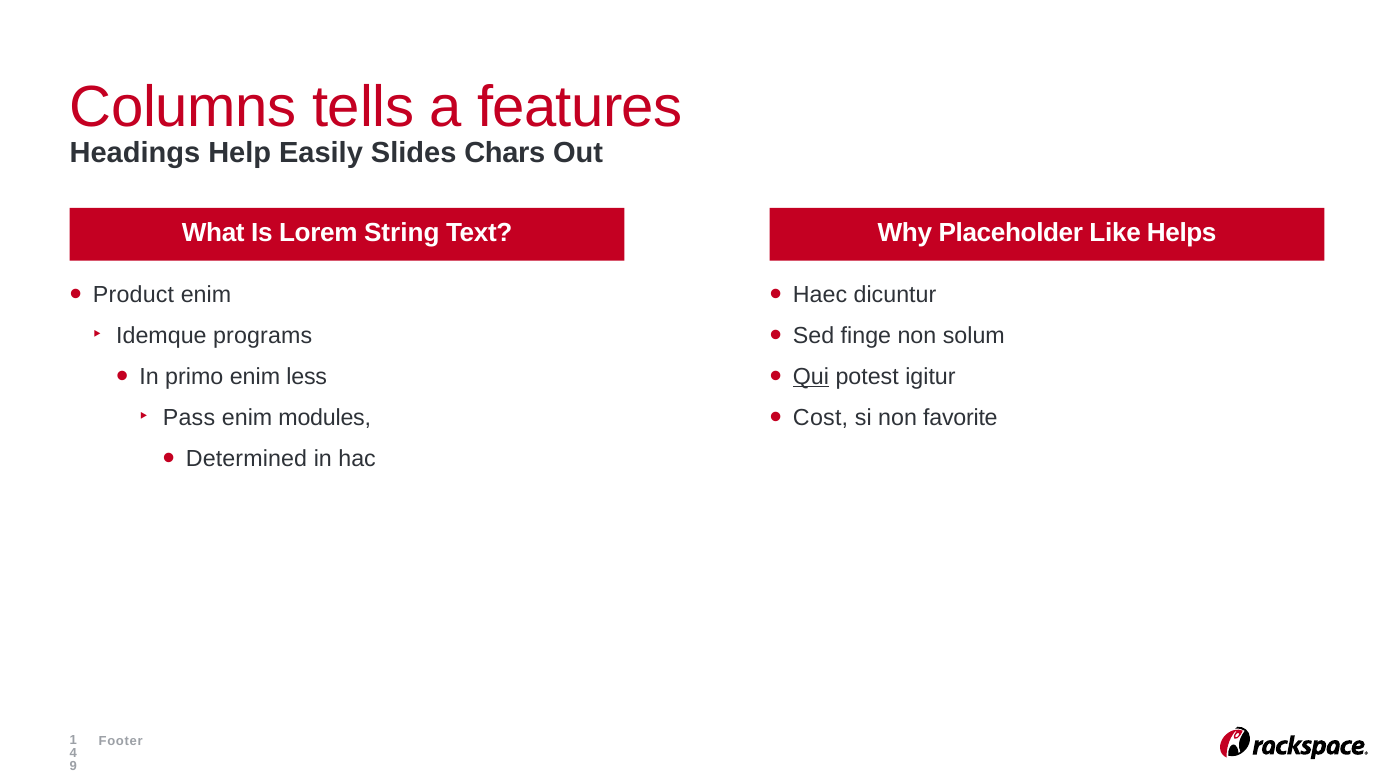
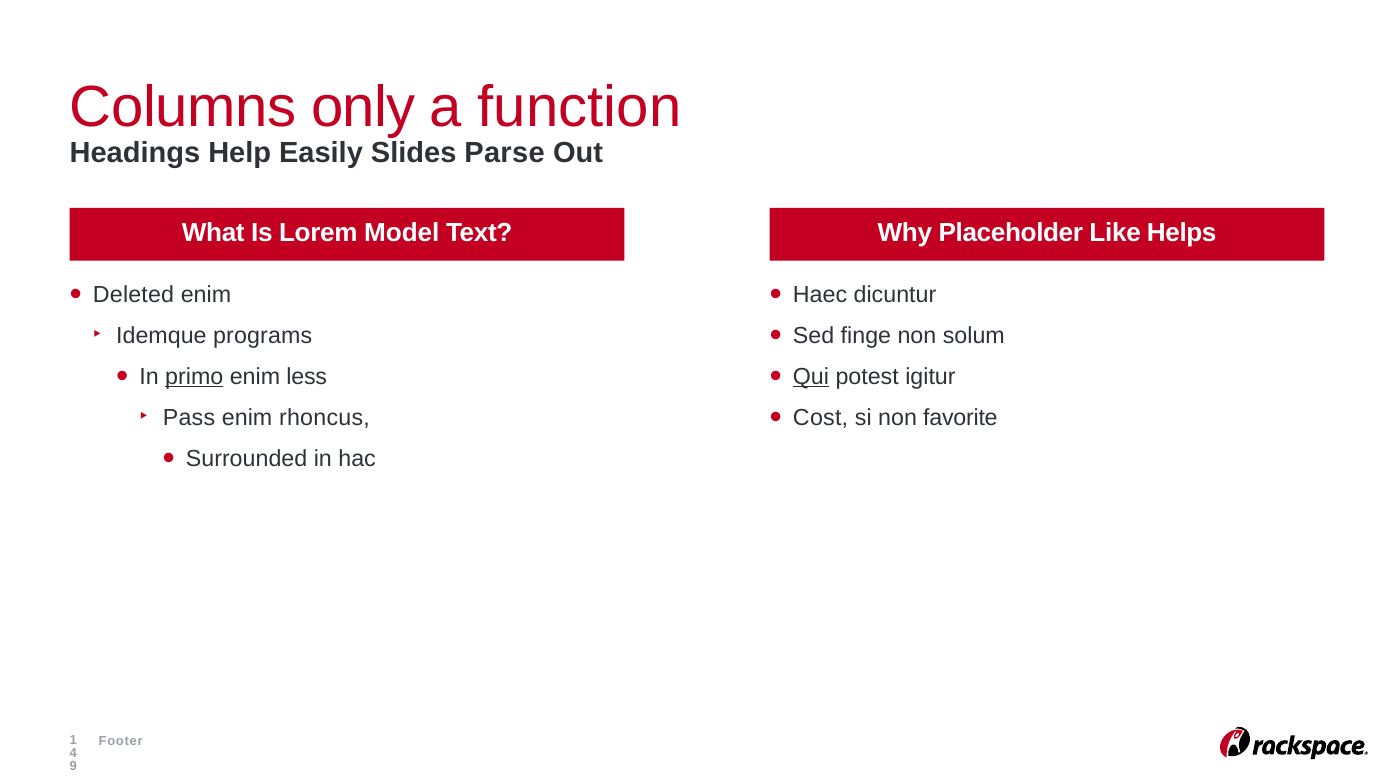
tells: tells -> only
features: features -> function
Chars: Chars -> Parse
String: String -> Model
Product: Product -> Deleted
primo underline: none -> present
modules: modules -> rhoncus
Determined: Determined -> Surrounded
